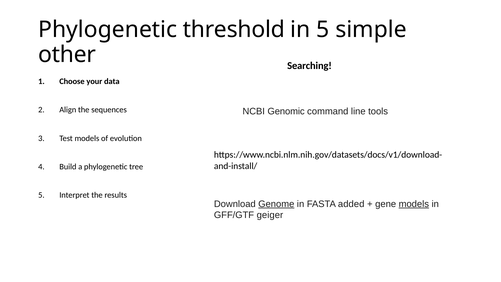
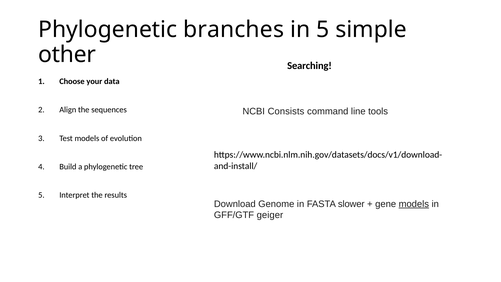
threshold: threshold -> branches
Genomic: Genomic -> Consists
Genome underline: present -> none
added: added -> slower
